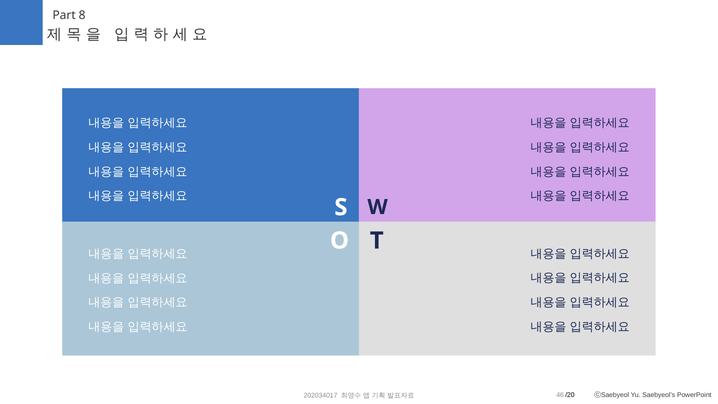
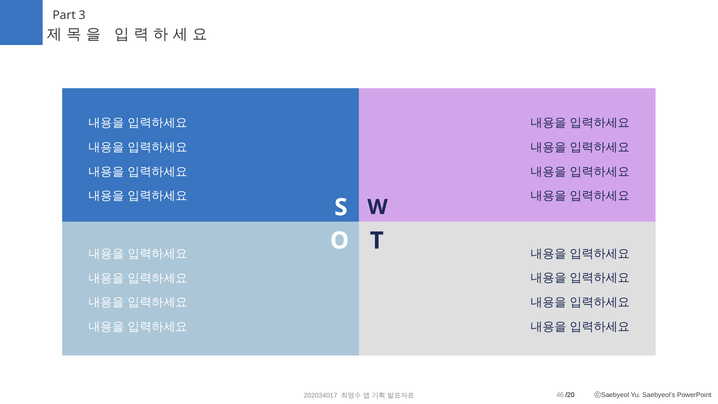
8: 8 -> 3
